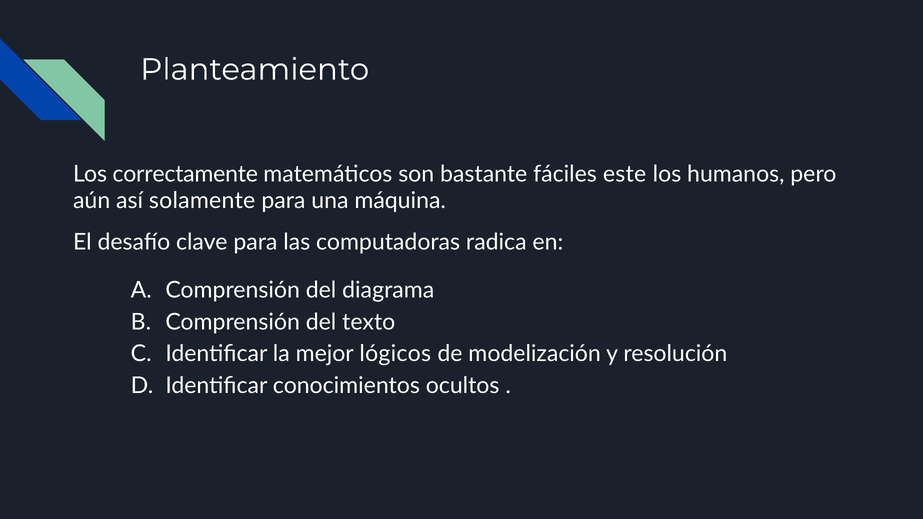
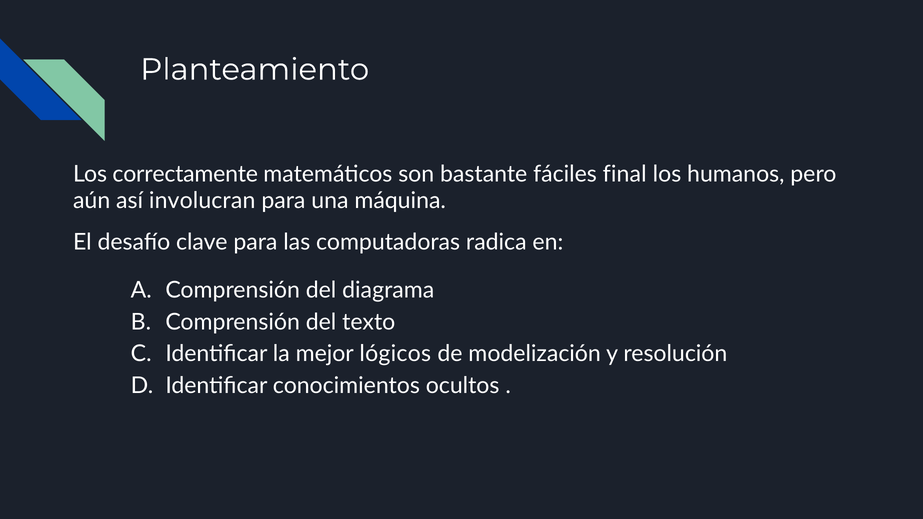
este: este -> final
solamente: solamente -> involucran
